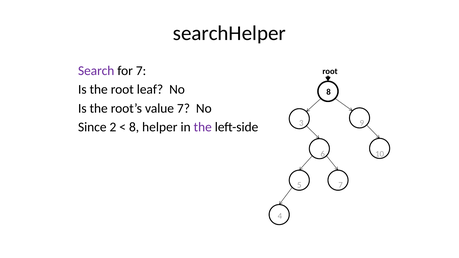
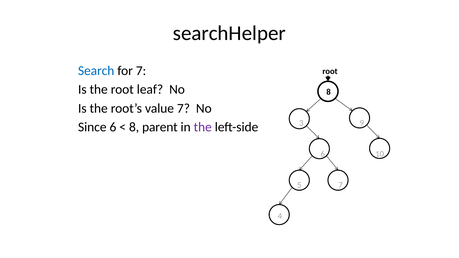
Search colour: purple -> blue
Since 2: 2 -> 6
helper: helper -> parent
